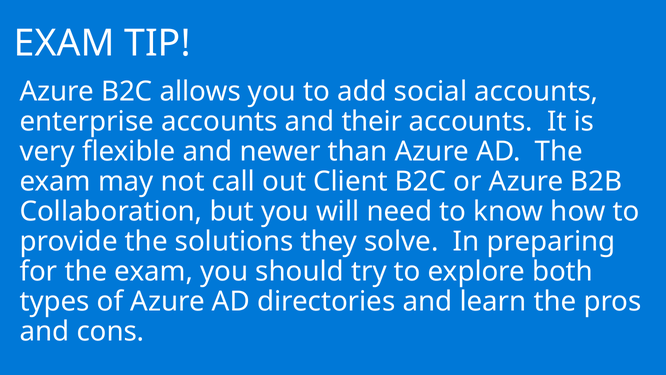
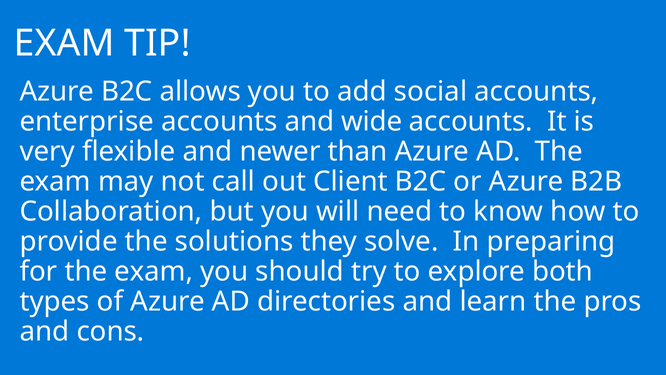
their: their -> wide
